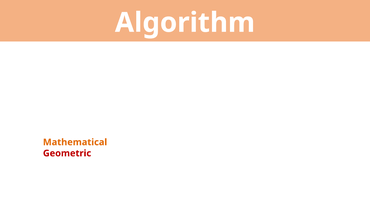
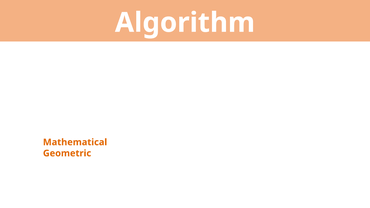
Geometric colour: red -> orange
